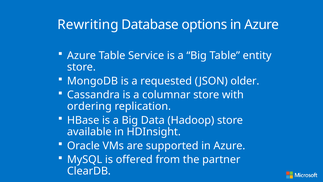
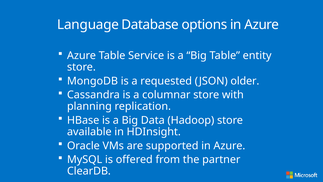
Rewriting: Rewriting -> Language
ordering: ordering -> planning
